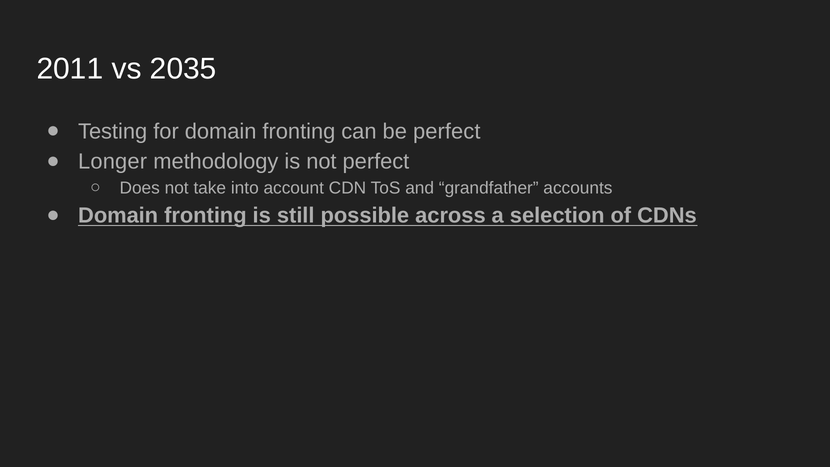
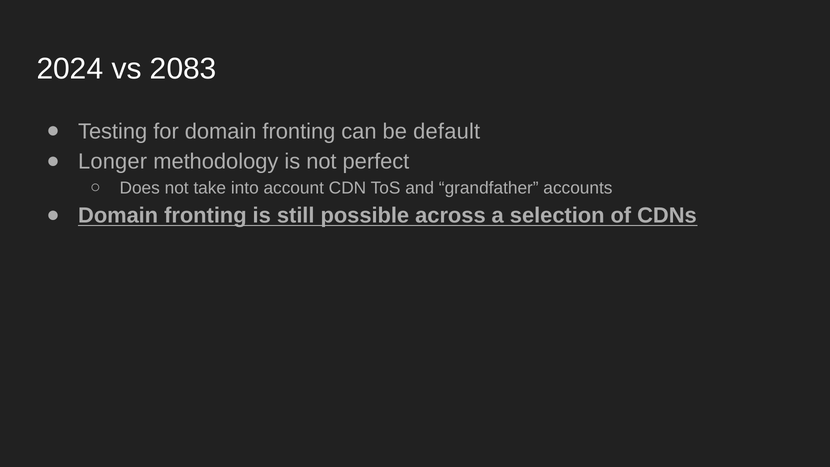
2011: 2011 -> 2024
2035: 2035 -> 2083
be perfect: perfect -> default
